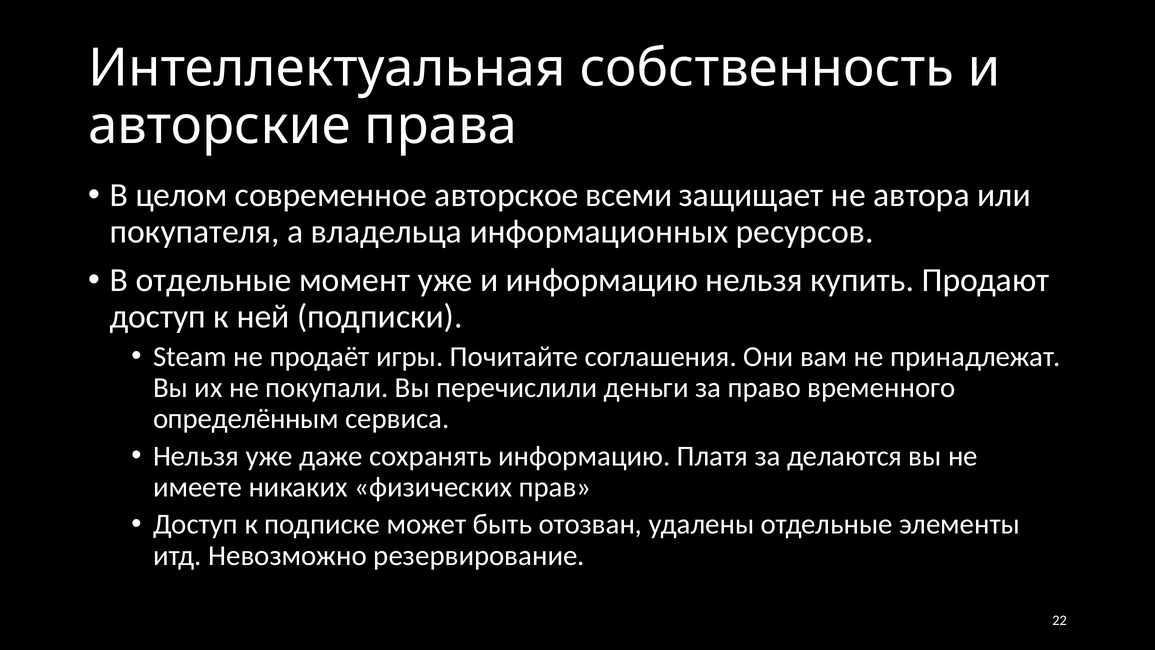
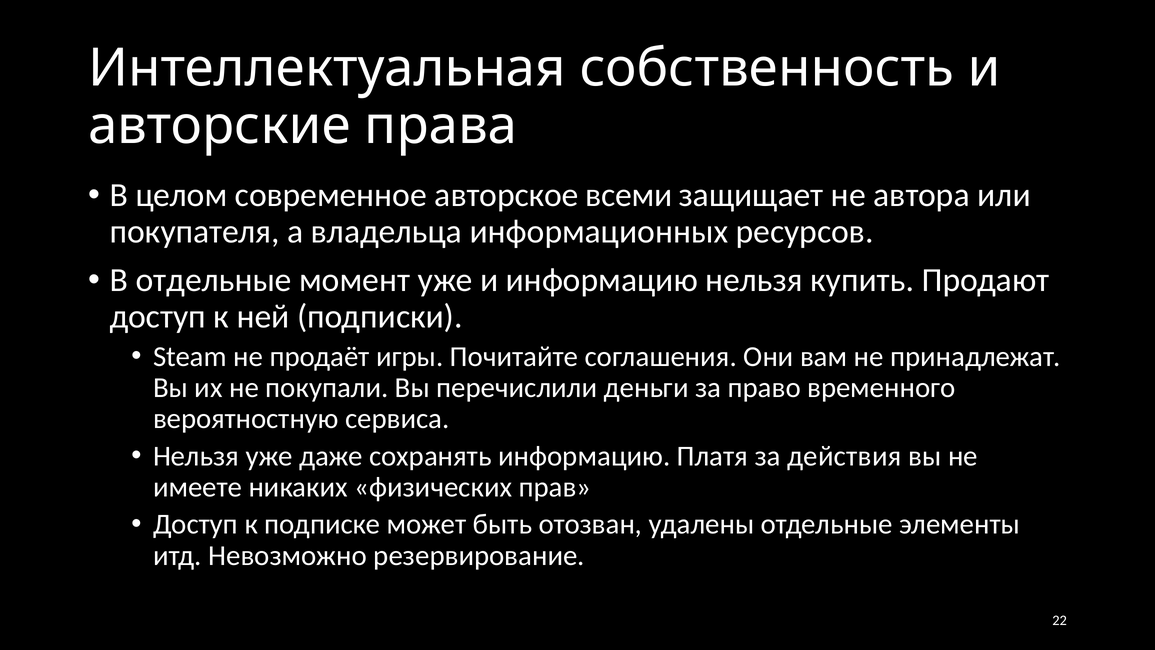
определённым: определённым -> вероятностную
делаются: делаются -> действия
